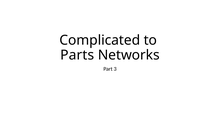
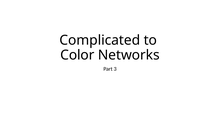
Parts: Parts -> Color
